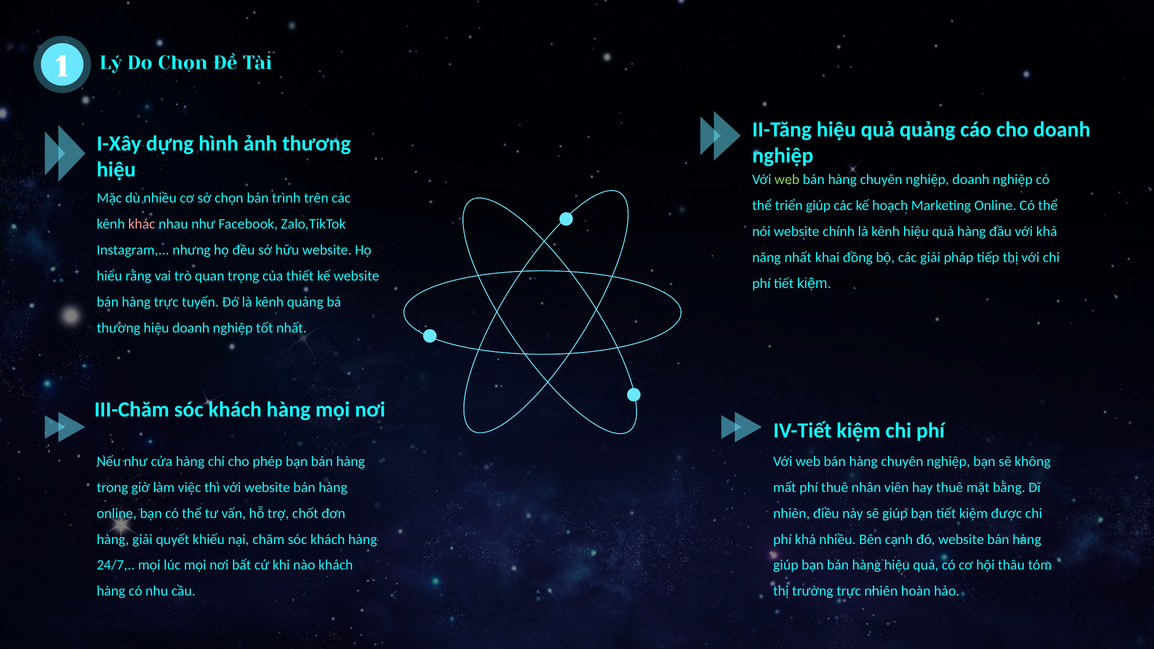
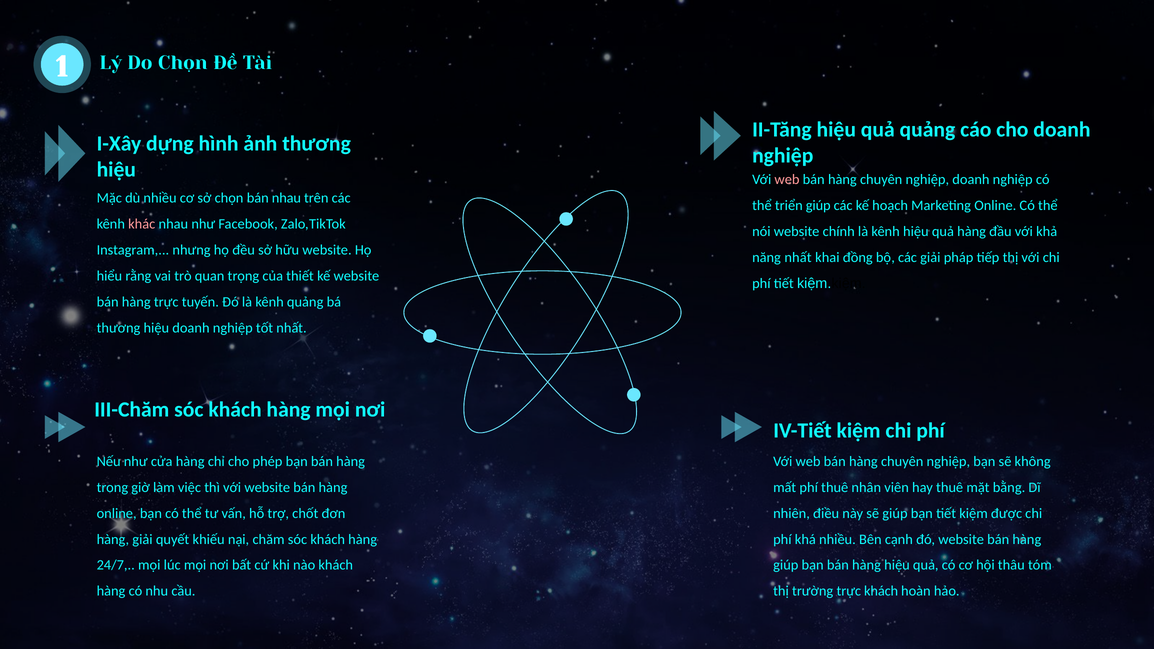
web at (787, 179) colour: light green -> pink
bán trình: trình -> nhau
trực nhiên: nhiên -> khách
